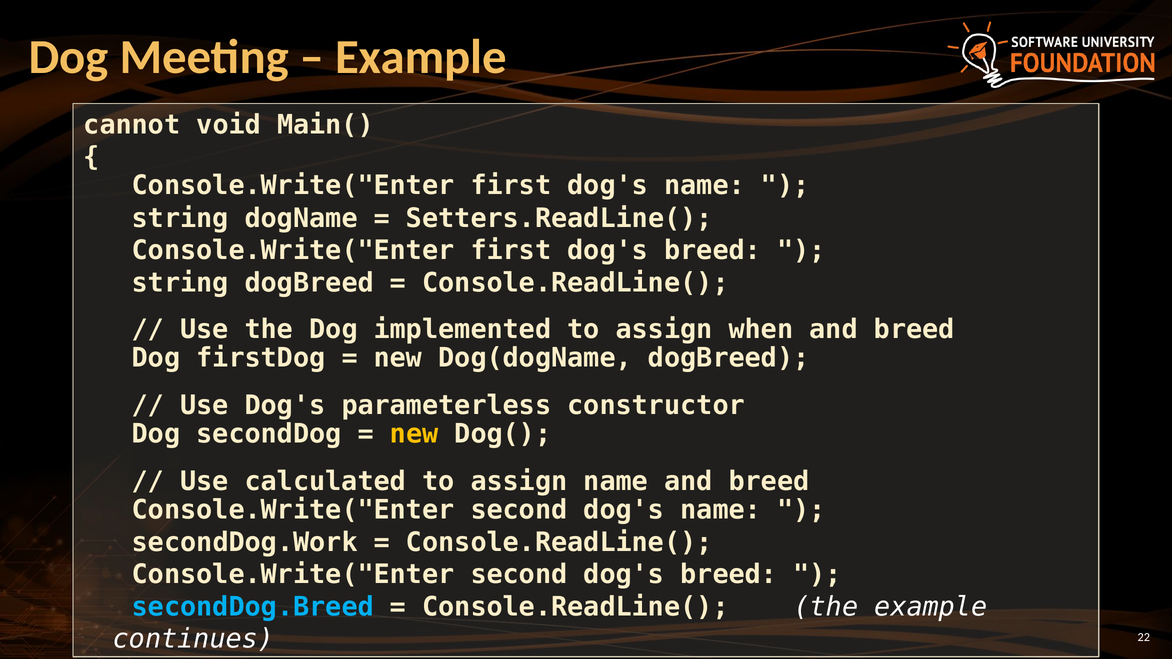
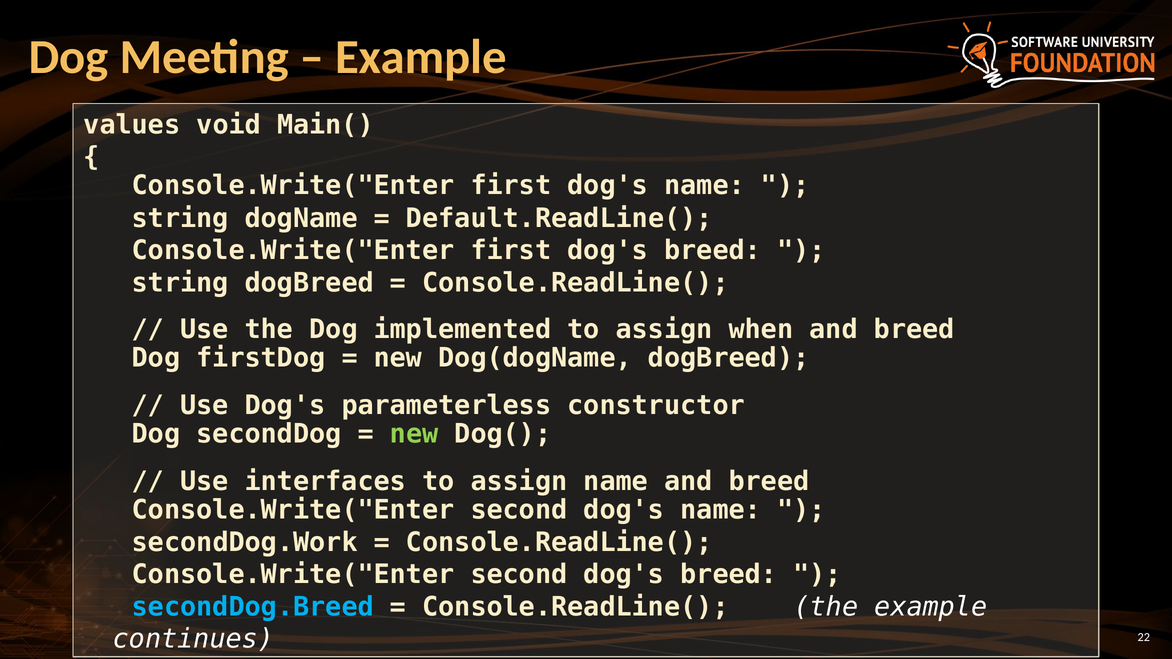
cannot: cannot -> values
Setters.ReadLine(: Setters.ReadLine( -> Default.ReadLine(
new at (414, 434) colour: yellow -> light green
calculated: calculated -> interfaces
